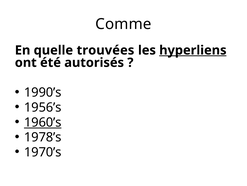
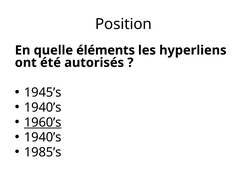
Comme: Comme -> Position
trouvées: trouvées -> éléments
hyperliens underline: present -> none
1990’s: 1990’s -> 1945’s
1956’s at (43, 107): 1956’s -> 1940’s
1978’s at (43, 137): 1978’s -> 1940’s
1970’s: 1970’s -> 1985’s
